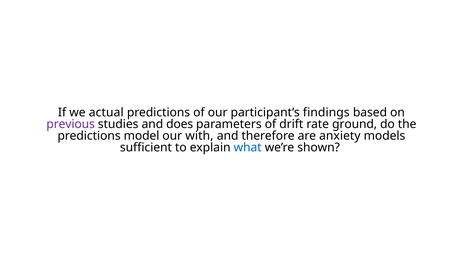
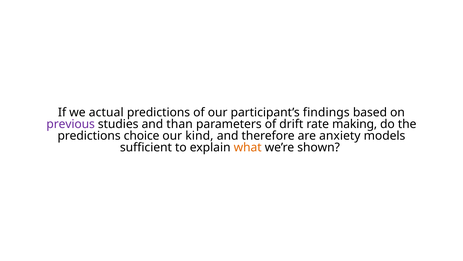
does: does -> than
ground: ground -> making
model: model -> choice
with: with -> kind
what colour: blue -> orange
